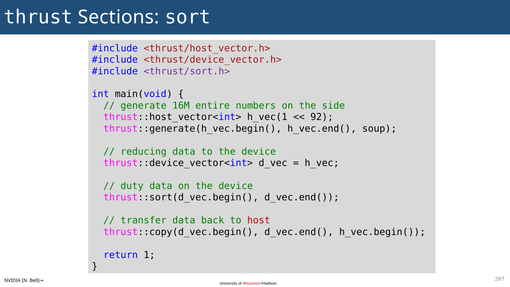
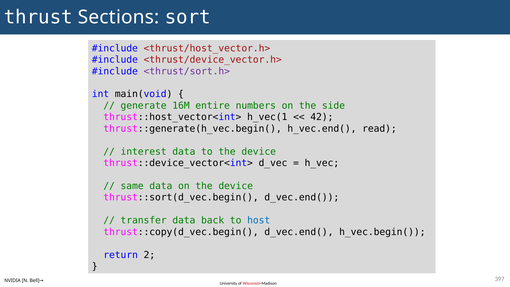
92: 92 -> 42
soup: soup -> read
reducing: reducing -> interest
duty: duty -> same
host colour: red -> blue
1: 1 -> 2
